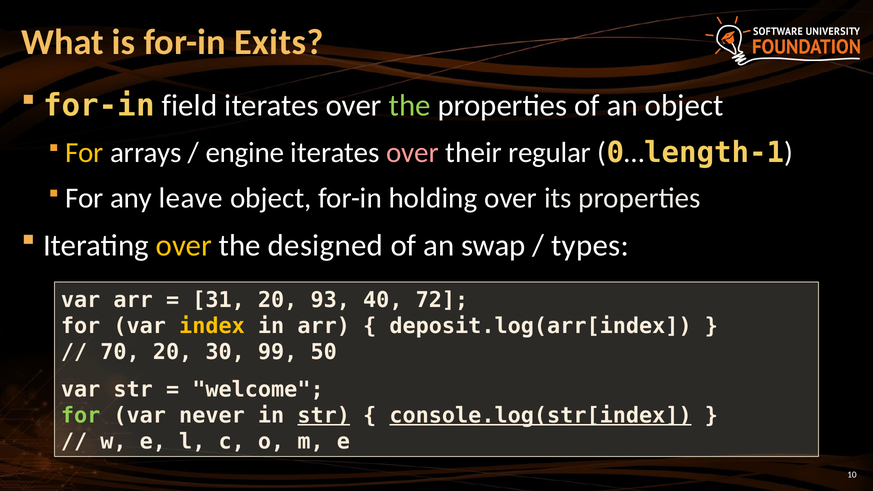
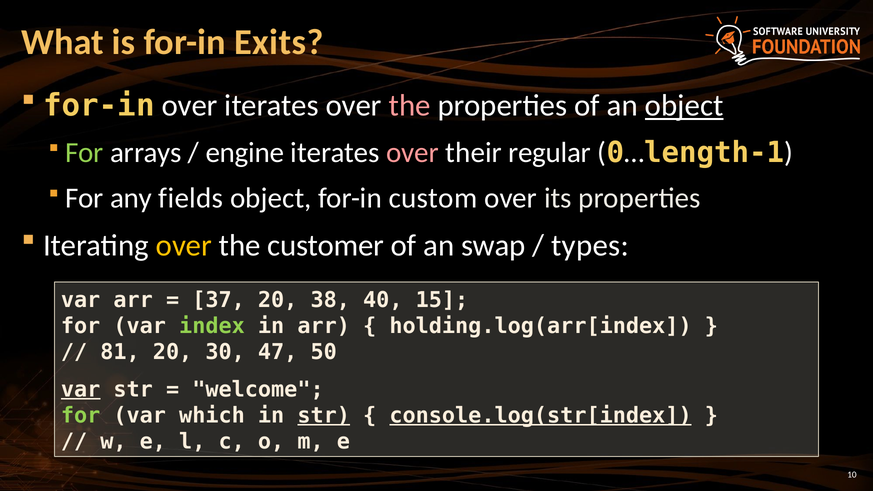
for-in field: field -> over
the at (410, 106) colour: light green -> pink
object at (684, 106) underline: none -> present
For at (84, 153) colour: yellow -> light green
leave: leave -> fields
holding: holding -> custom
designed: designed -> customer
31: 31 -> 37
93: 93 -> 38
72: 72 -> 15
index colour: yellow -> light green
deposit.log(arr[index: deposit.log(arr[index -> holding.log(arr[index
70: 70 -> 81
99: 99 -> 47
var at (81, 389) underline: none -> present
never: never -> which
